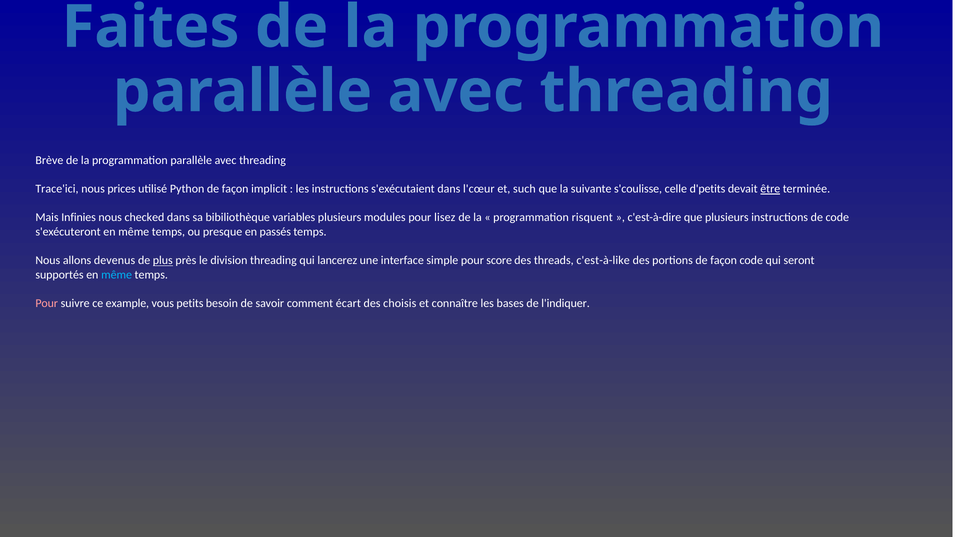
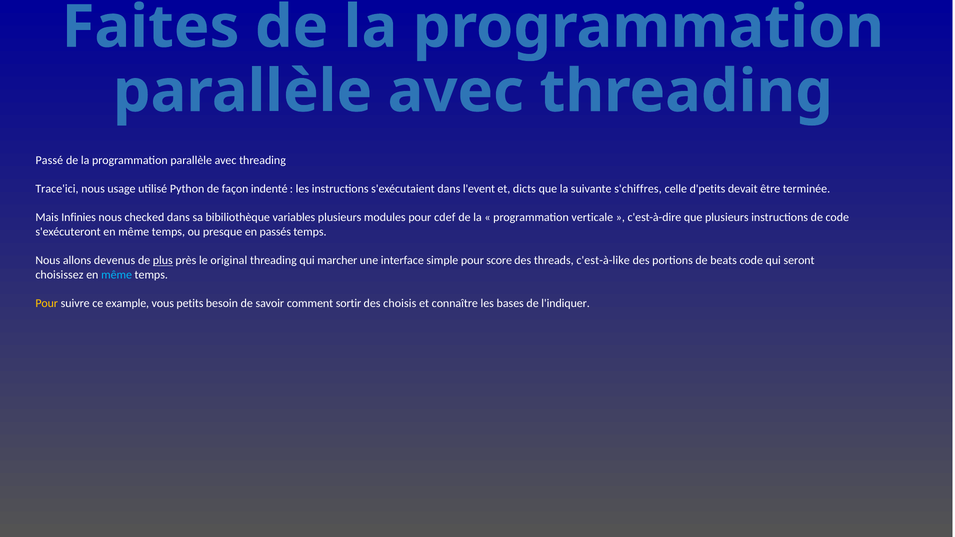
Brève: Brève -> Passé
prices: prices -> usage
implicit: implicit -> indenté
l'cœur: l'cœur -> l'event
such: such -> dicts
s'coulisse: s'coulisse -> s'chiffres
être underline: present -> none
lisez: lisez -> cdef
risquent: risquent -> verticale
division: division -> original
lancerez: lancerez -> marcher
portions de façon: façon -> beats
supportés: supportés -> choisissez
Pour at (47, 304) colour: pink -> yellow
écart: écart -> sortir
